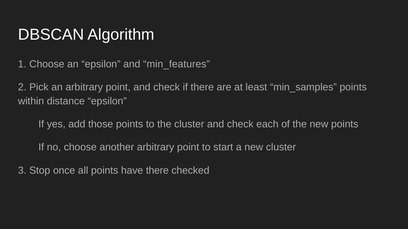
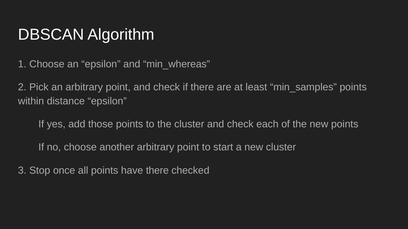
min_features: min_features -> min_whereas
